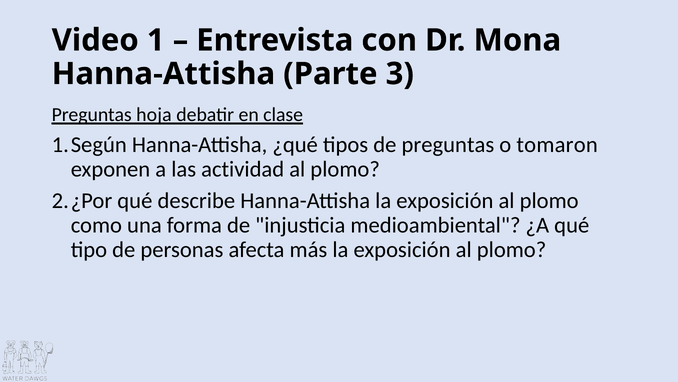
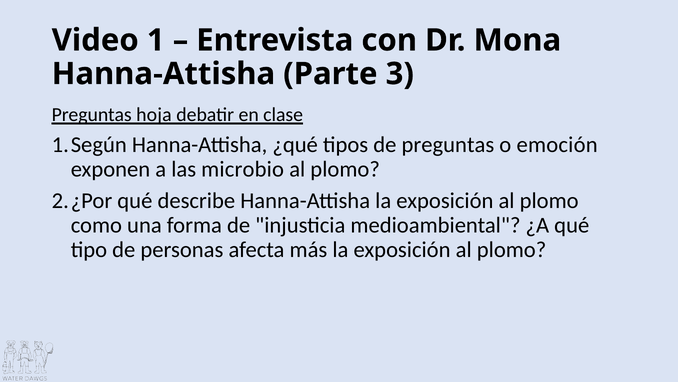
tomaron: tomaron -> emoción
actividad: actividad -> microbio
